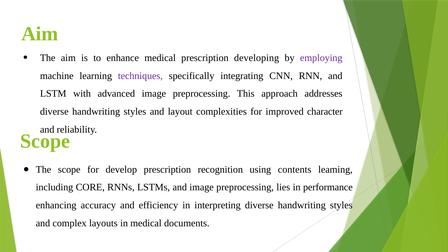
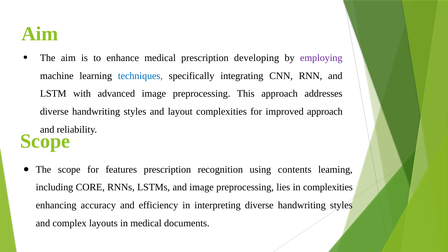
techniques colour: purple -> blue
improved character: character -> approach
develop: develop -> features
in performance: performance -> complexities
